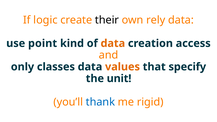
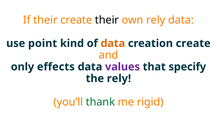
If logic: logic -> their
creation access: access -> create
classes: classes -> effects
values colour: orange -> purple
the unit: unit -> rely
thank colour: blue -> green
